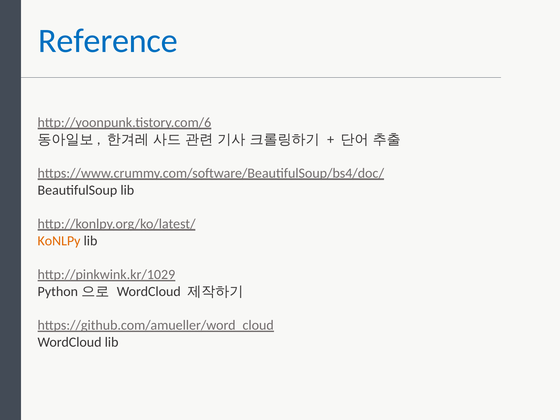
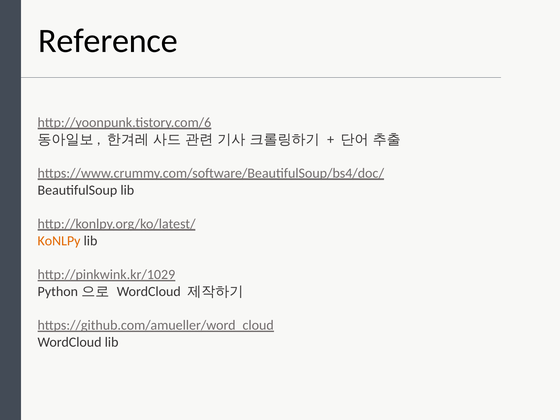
Reference colour: blue -> black
